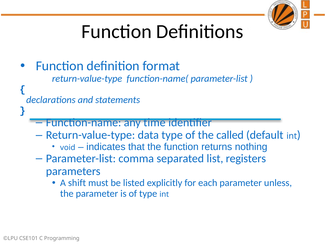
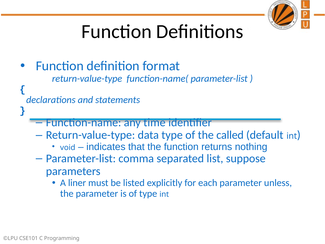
registers: registers -> suppose
shift: shift -> liner
